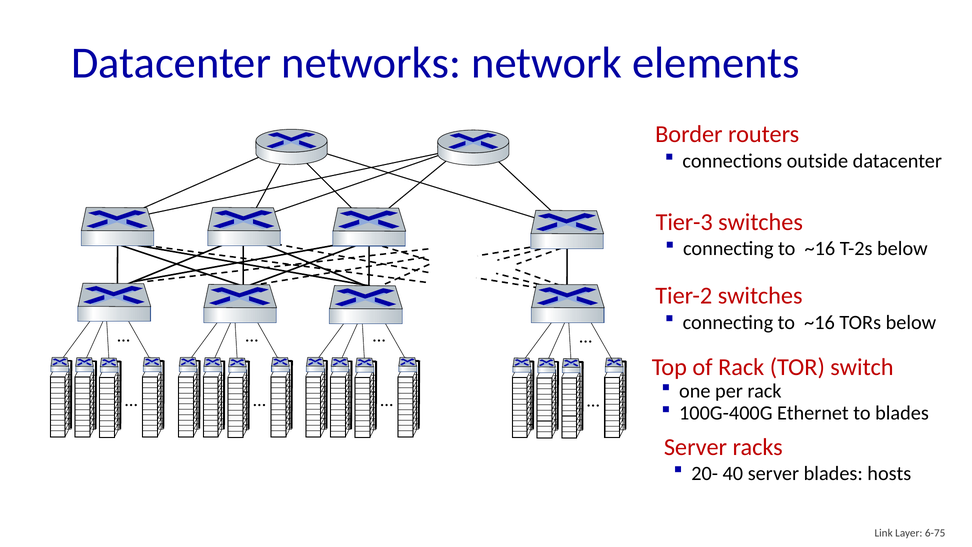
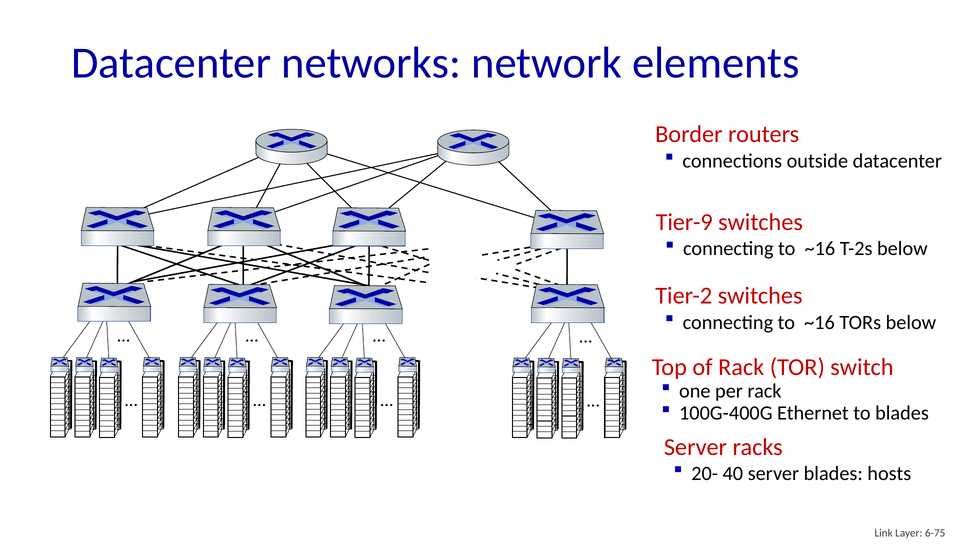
Tier-3: Tier-3 -> Tier-9
